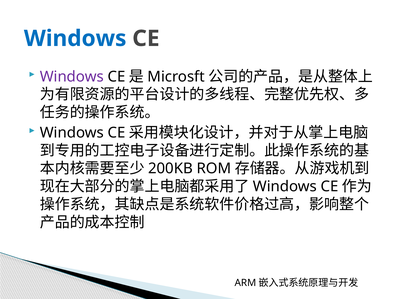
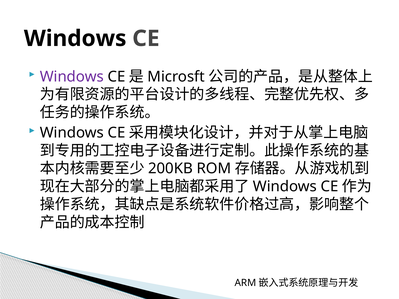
Windows at (75, 39) colour: blue -> black
